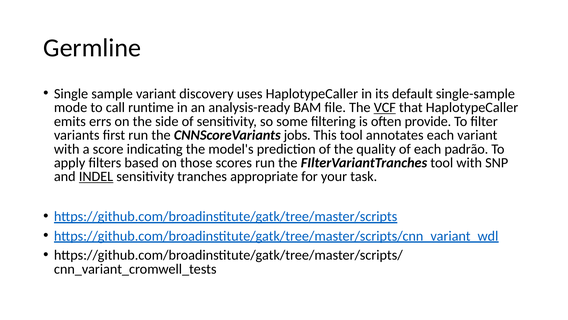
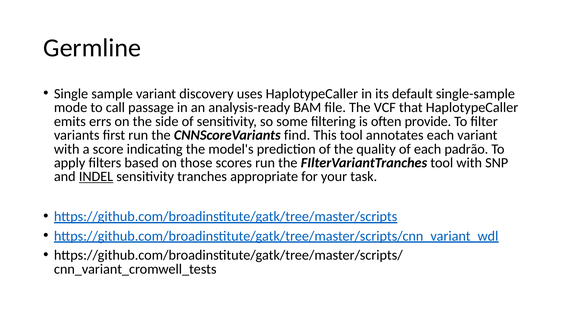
runtime: runtime -> passage
VCF underline: present -> none
jobs: jobs -> find
